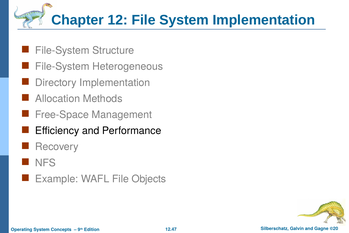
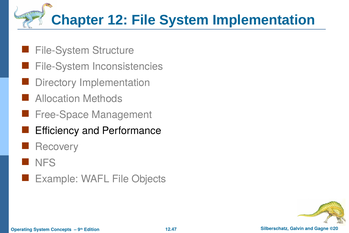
Heterogeneous: Heterogeneous -> Inconsistencies
